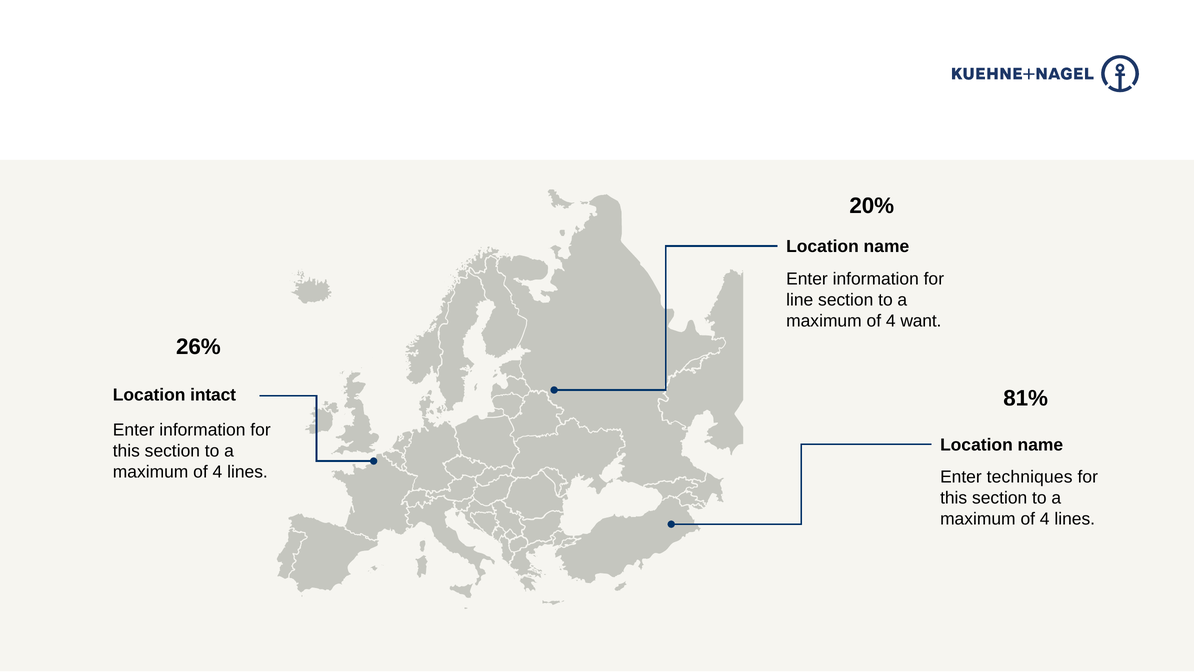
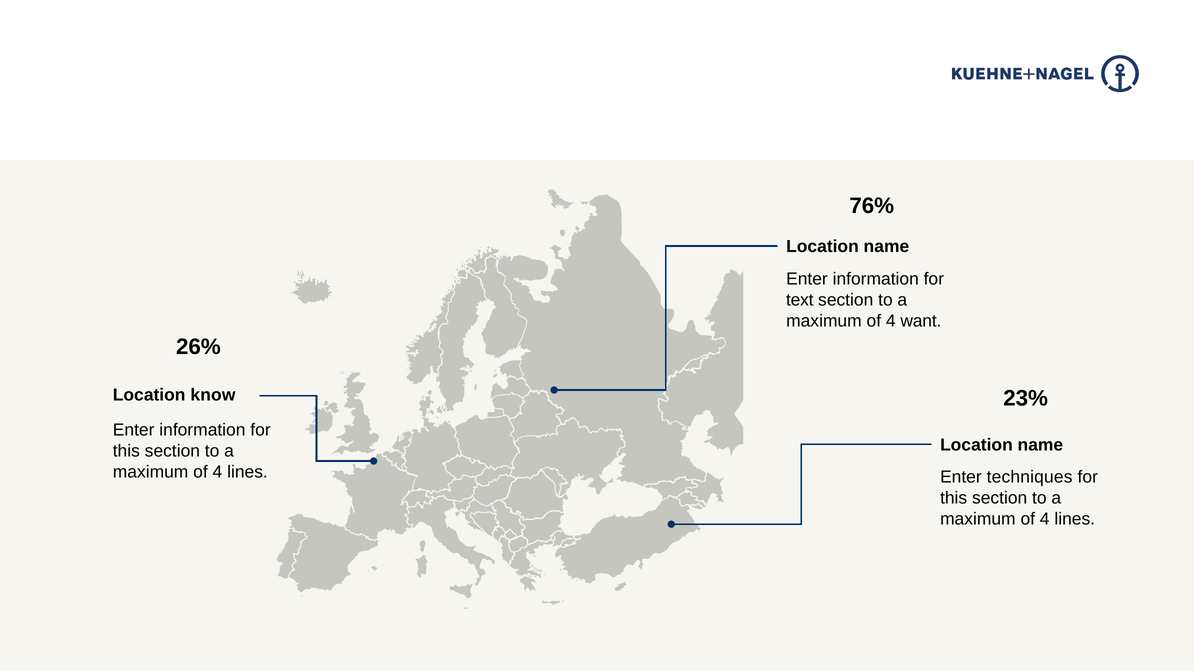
20%: 20% -> 76%
line: line -> text
intact: intact -> know
81%: 81% -> 23%
